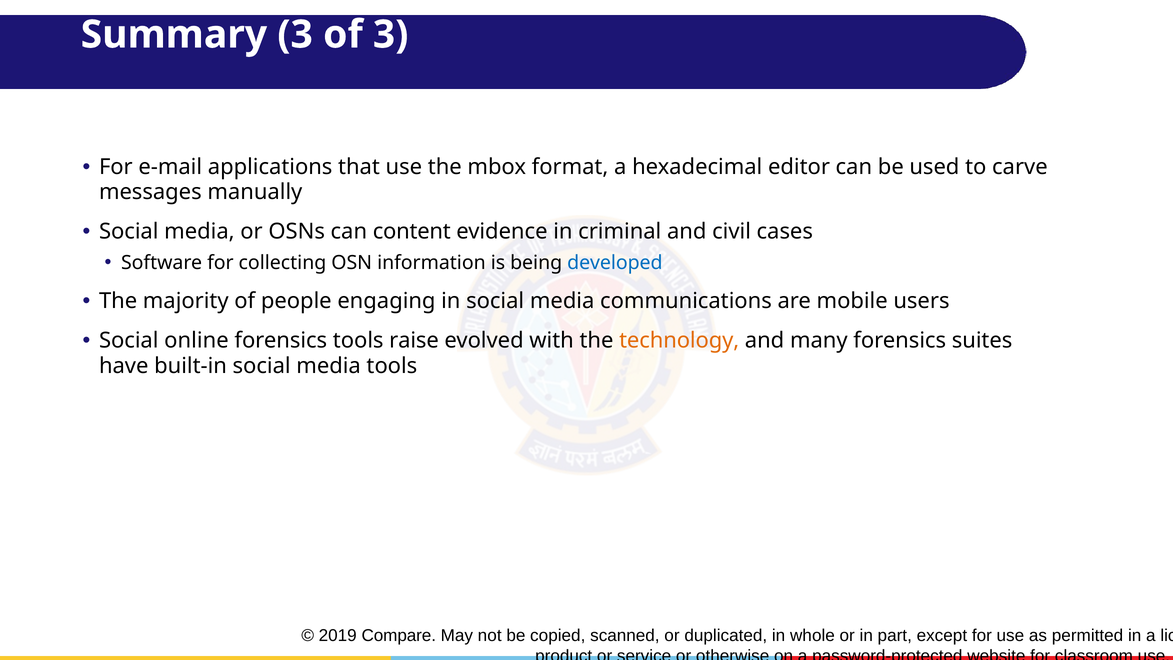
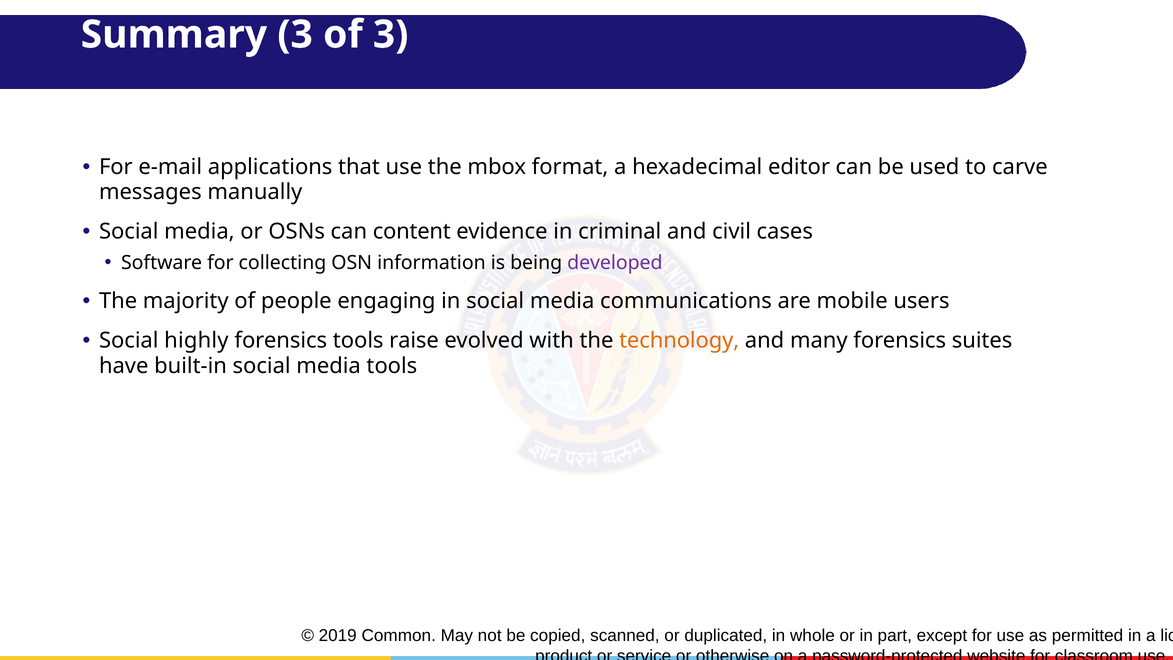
developed colour: blue -> purple
online: online -> highly
Compare: Compare -> Common
